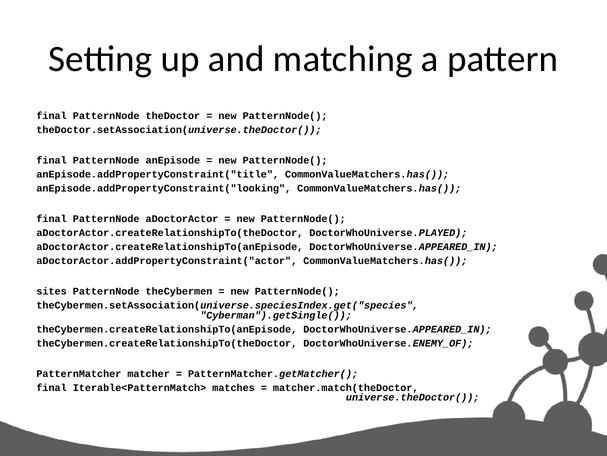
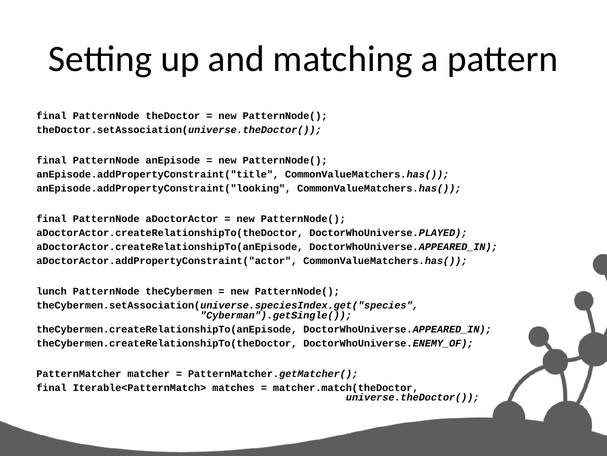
sites: sites -> lunch
